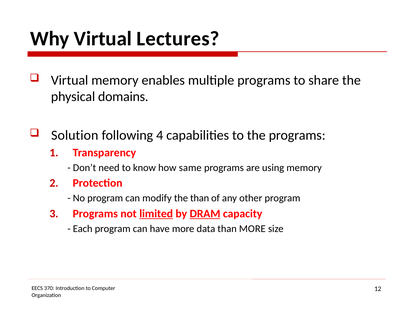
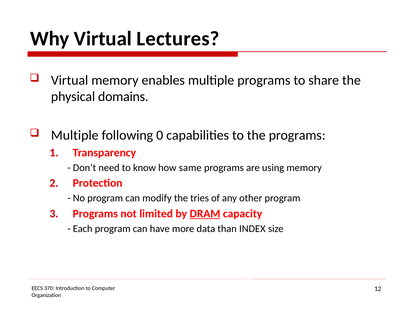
Solution at (75, 135): Solution -> Multiple
4: 4 -> 0
the than: than -> tries
limited underline: present -> none
than MORE: MORE -> INDEX
